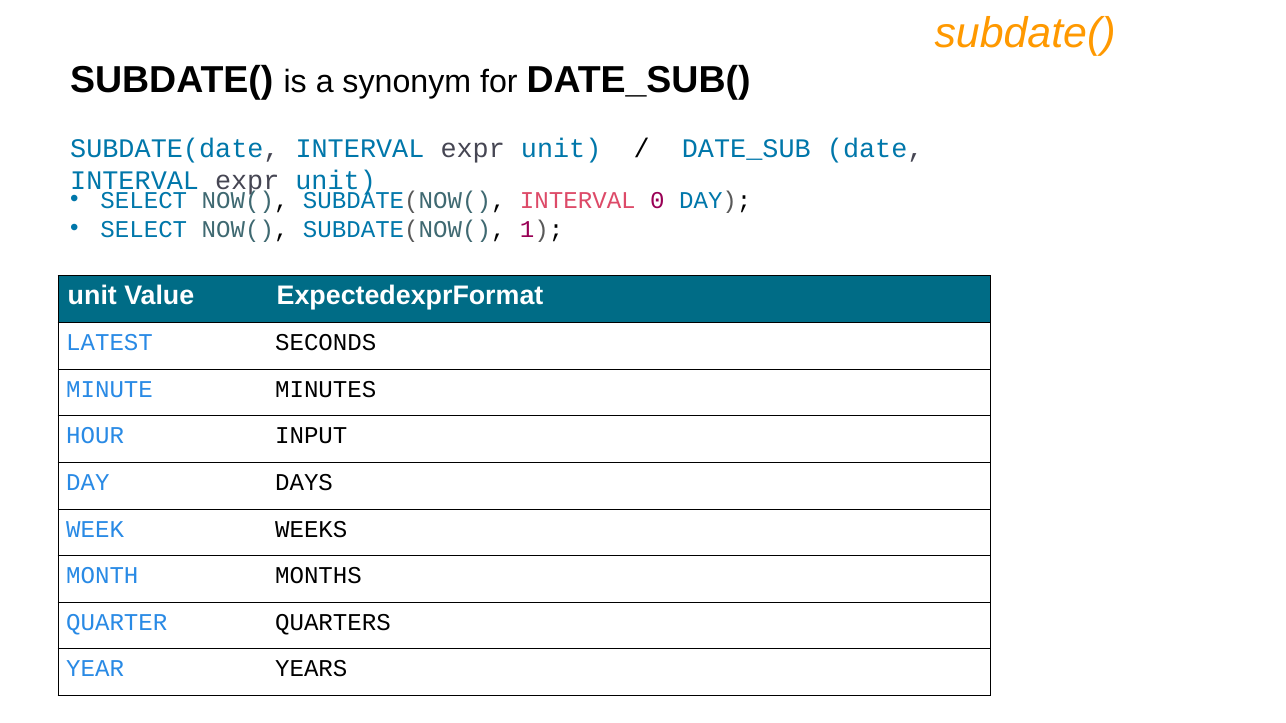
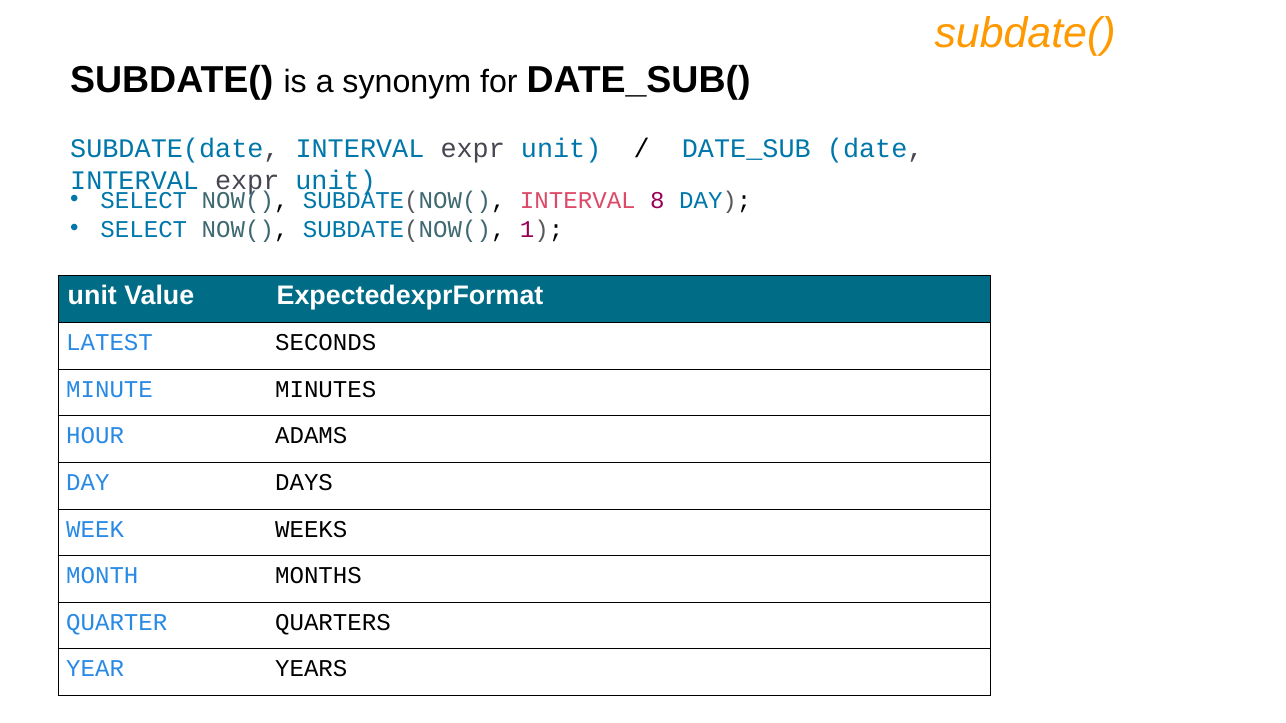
0: 0 -> 8
INPUT: INPUT -> ADAMS
